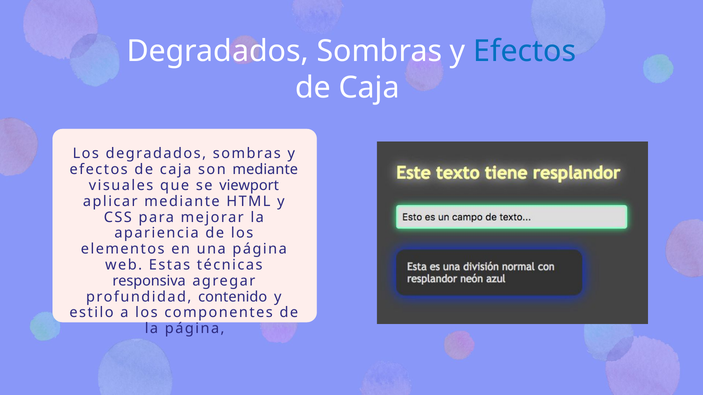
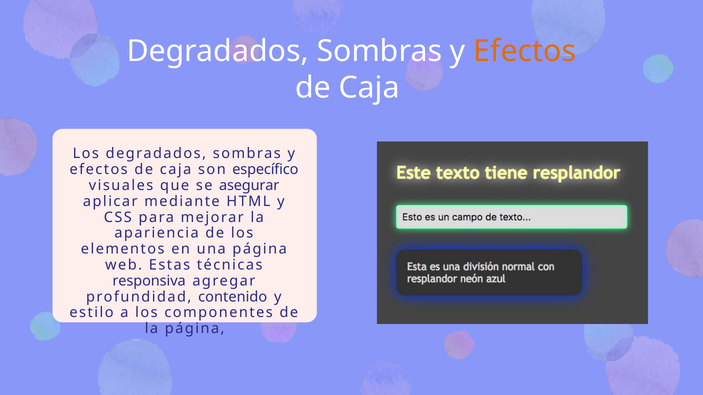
Efectos at (525, 51) colour: blue -> orange
son mediante: mediante -> específico
viewport: viewport -> asegurar
